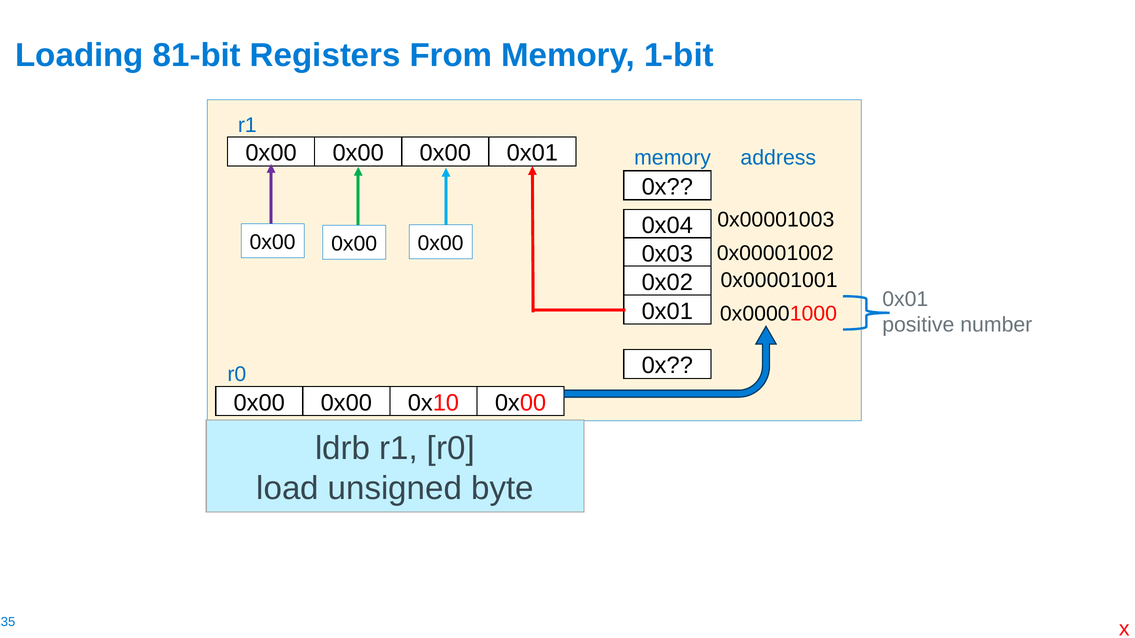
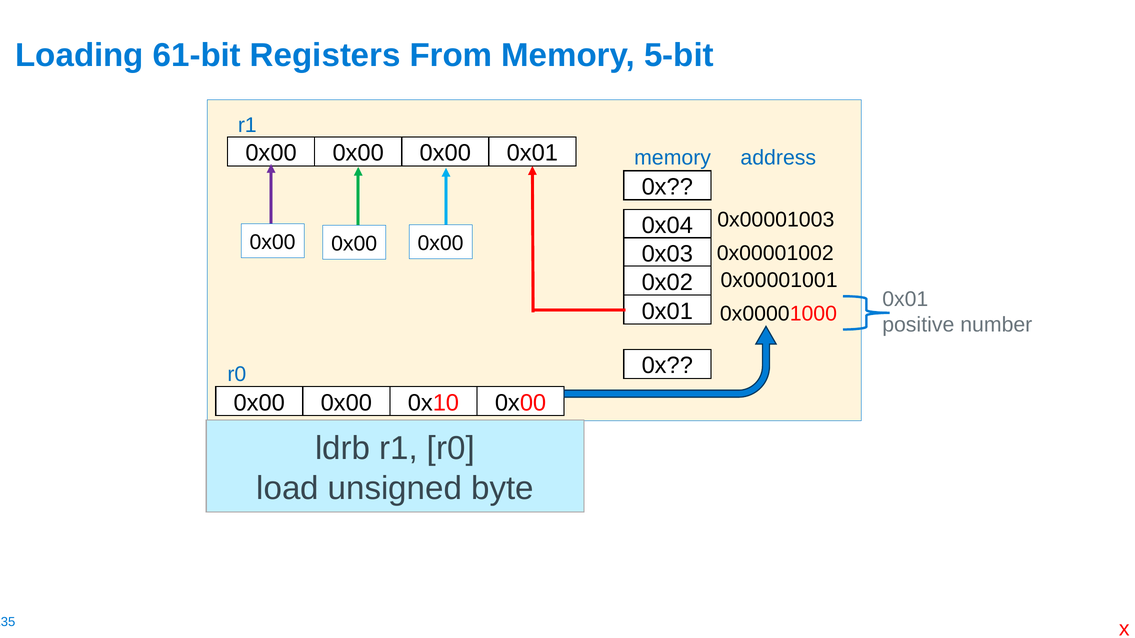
81-bit: 81-bit -> 61-bit
1-bit: 1-bit -> 5-bit
